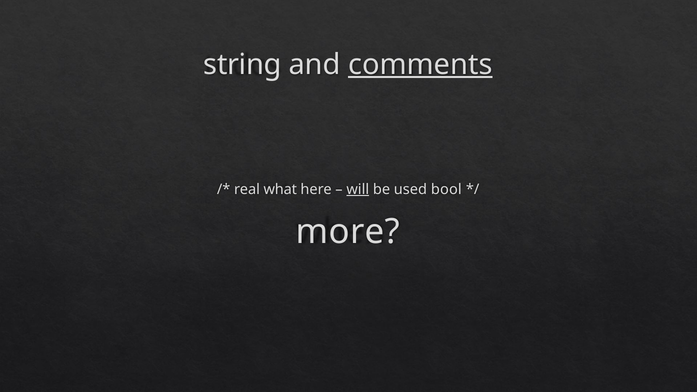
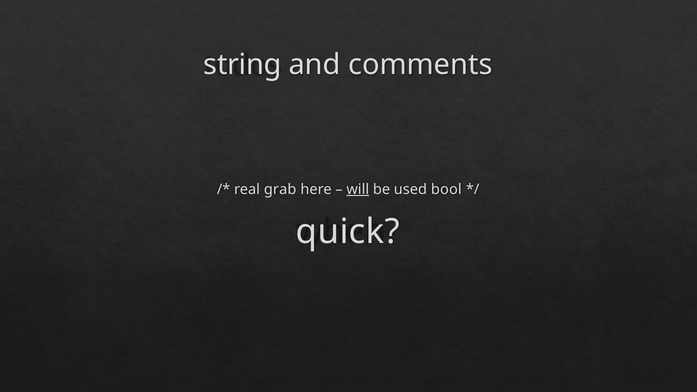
comments underline: present -> none
what: what -> grab
more: more -> quick
